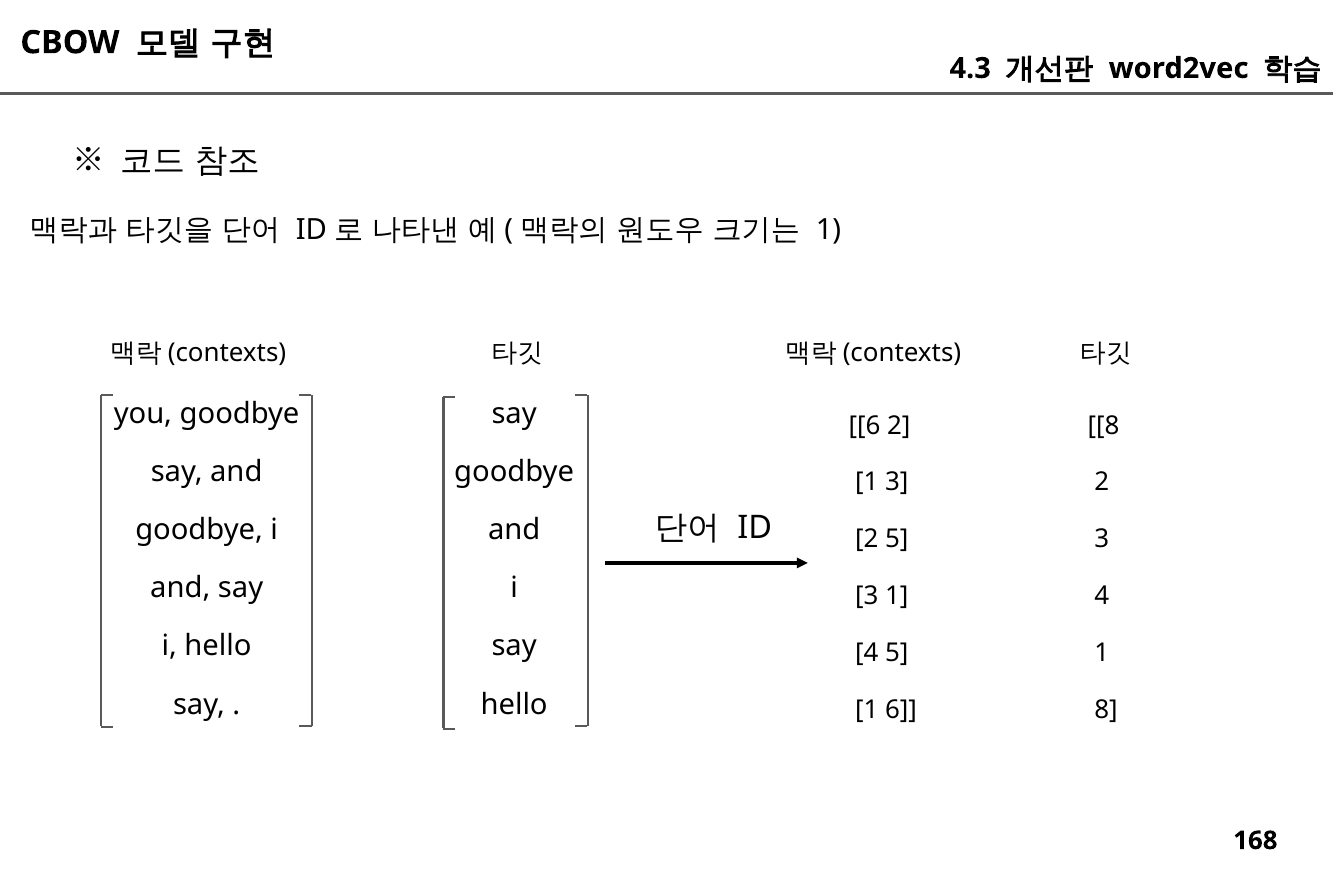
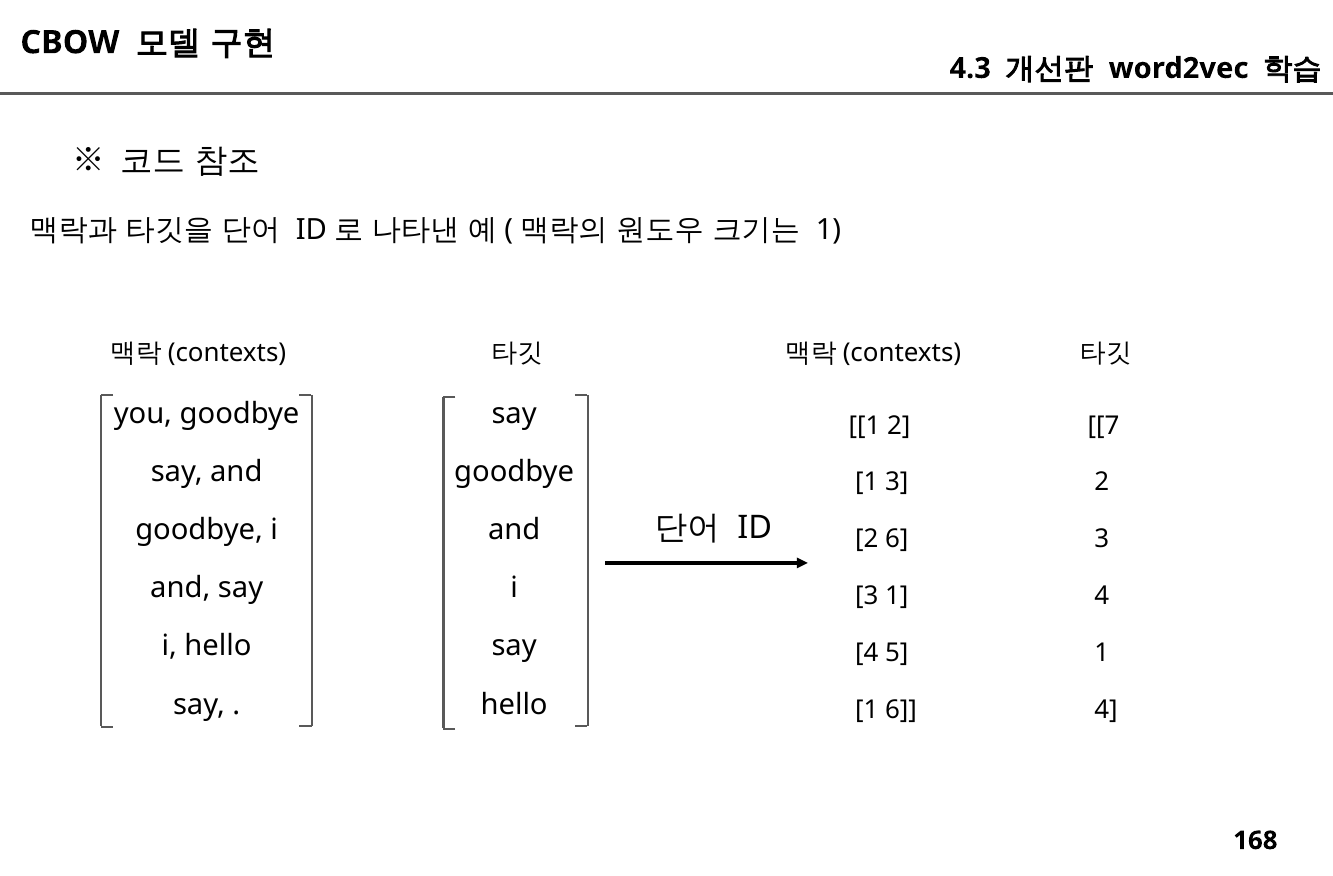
6 at (865, 425): 6 -> 1
8 at (1104, 425): 8 -> 7
2 5: 5 -> 6
8 at (1106, 709): 8 -> 4
